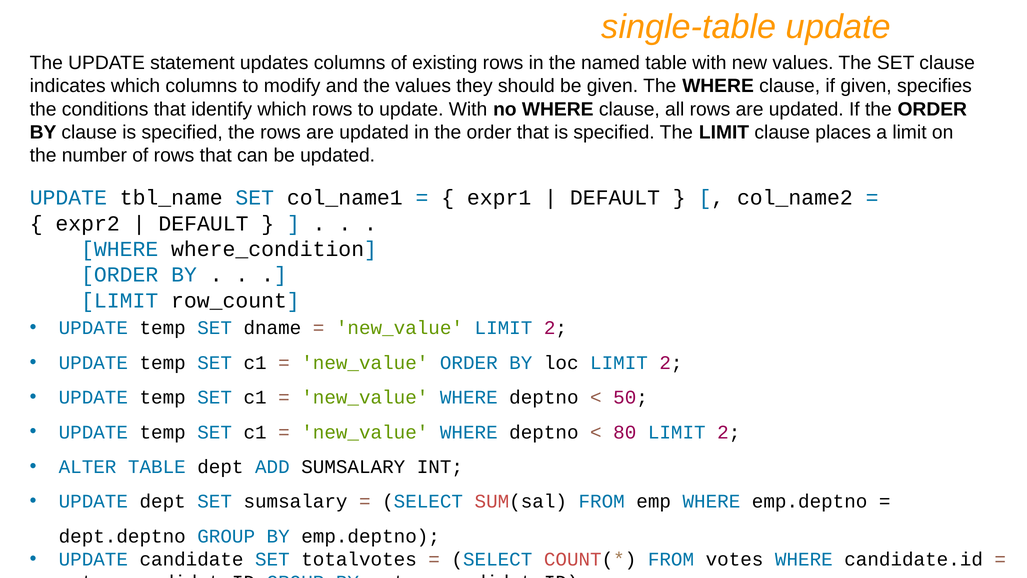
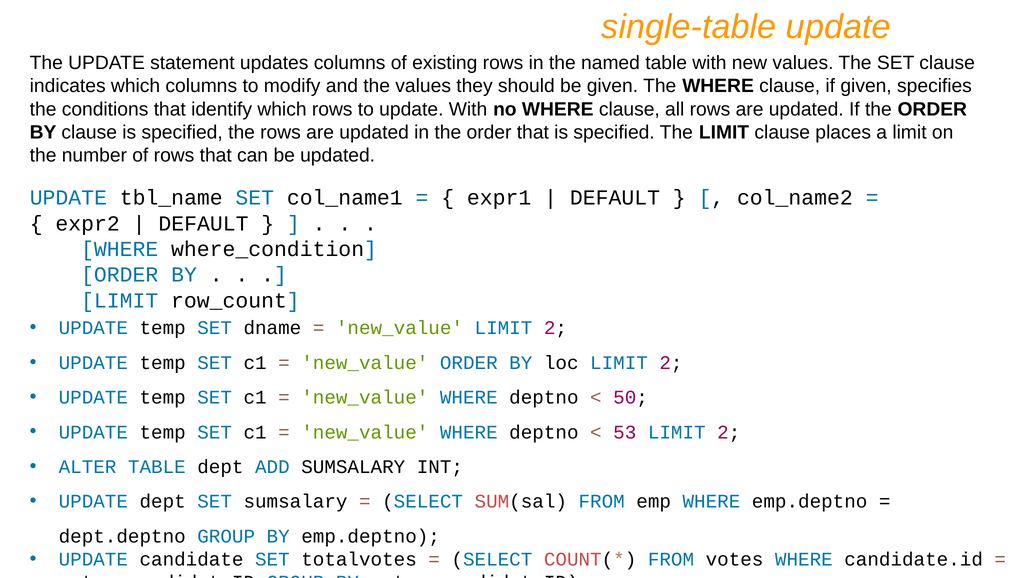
80: 80 -> 53
